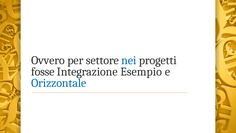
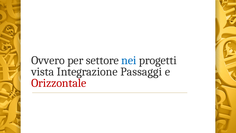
fosse: fosse -> vista
Esempio: Esempio -> Passaggi
Orizzontale colour: blue -> red
